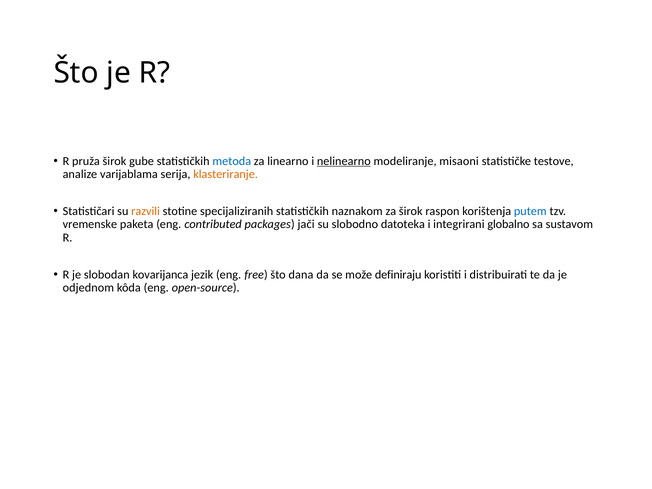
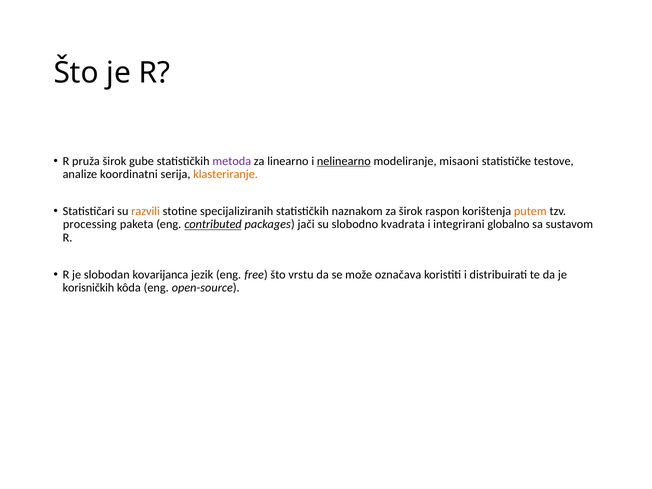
metoda colour: blue -> purple
varijablama: varijablama -> koordinatni
putem colour: blue -> orange
vremenske: vremenske -> processing
contributed underline: none -> present
datoteka: datoteka -> kvadrata
dana: dana -> vrstu
definiraju: definiraju -> označava
odjednom: odjednom -> korisničkih
